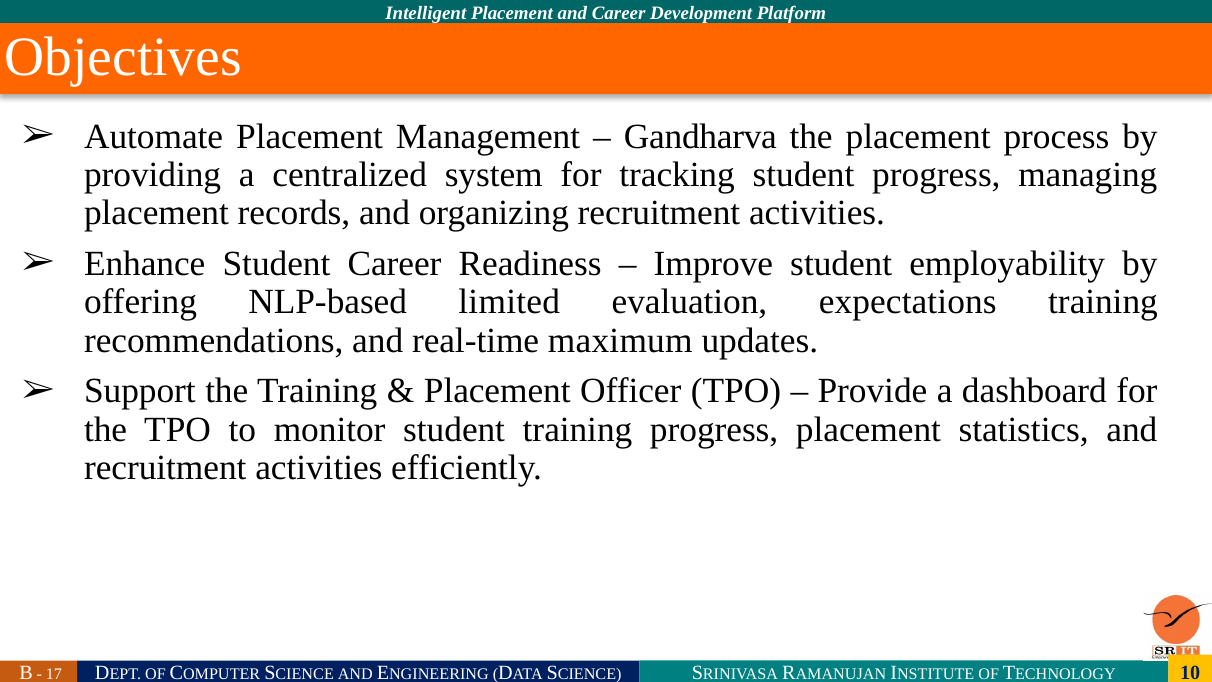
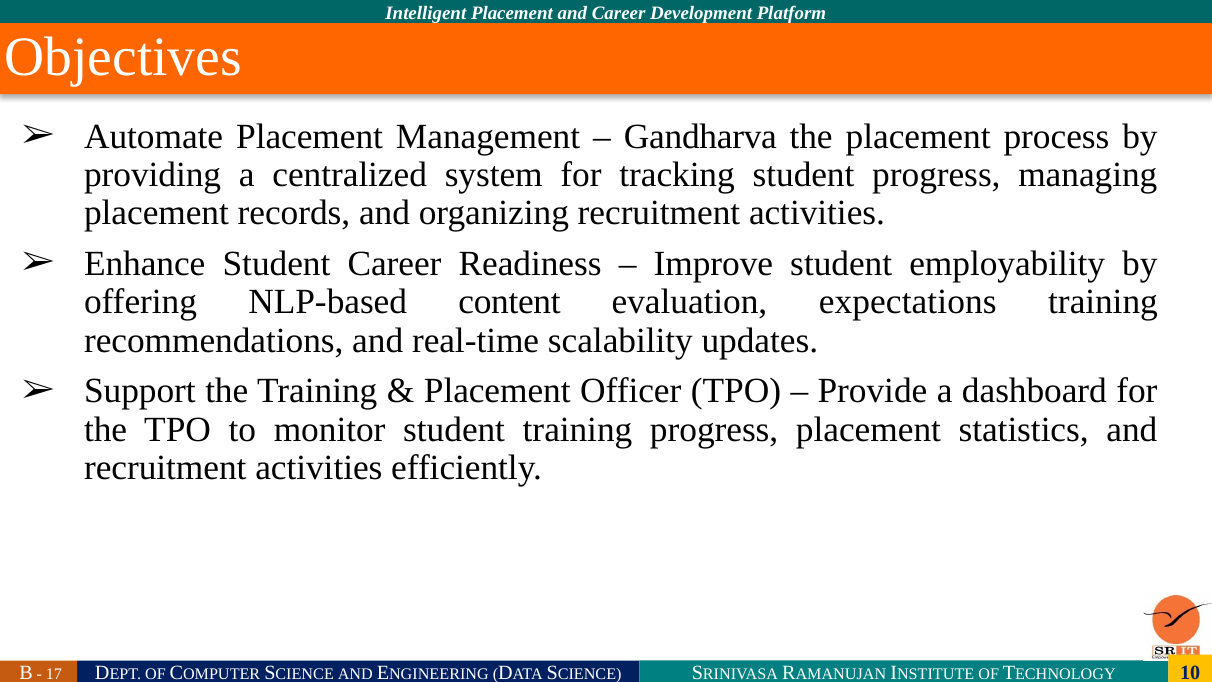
limited: limited -> content
maximum: maximum -> scalability
